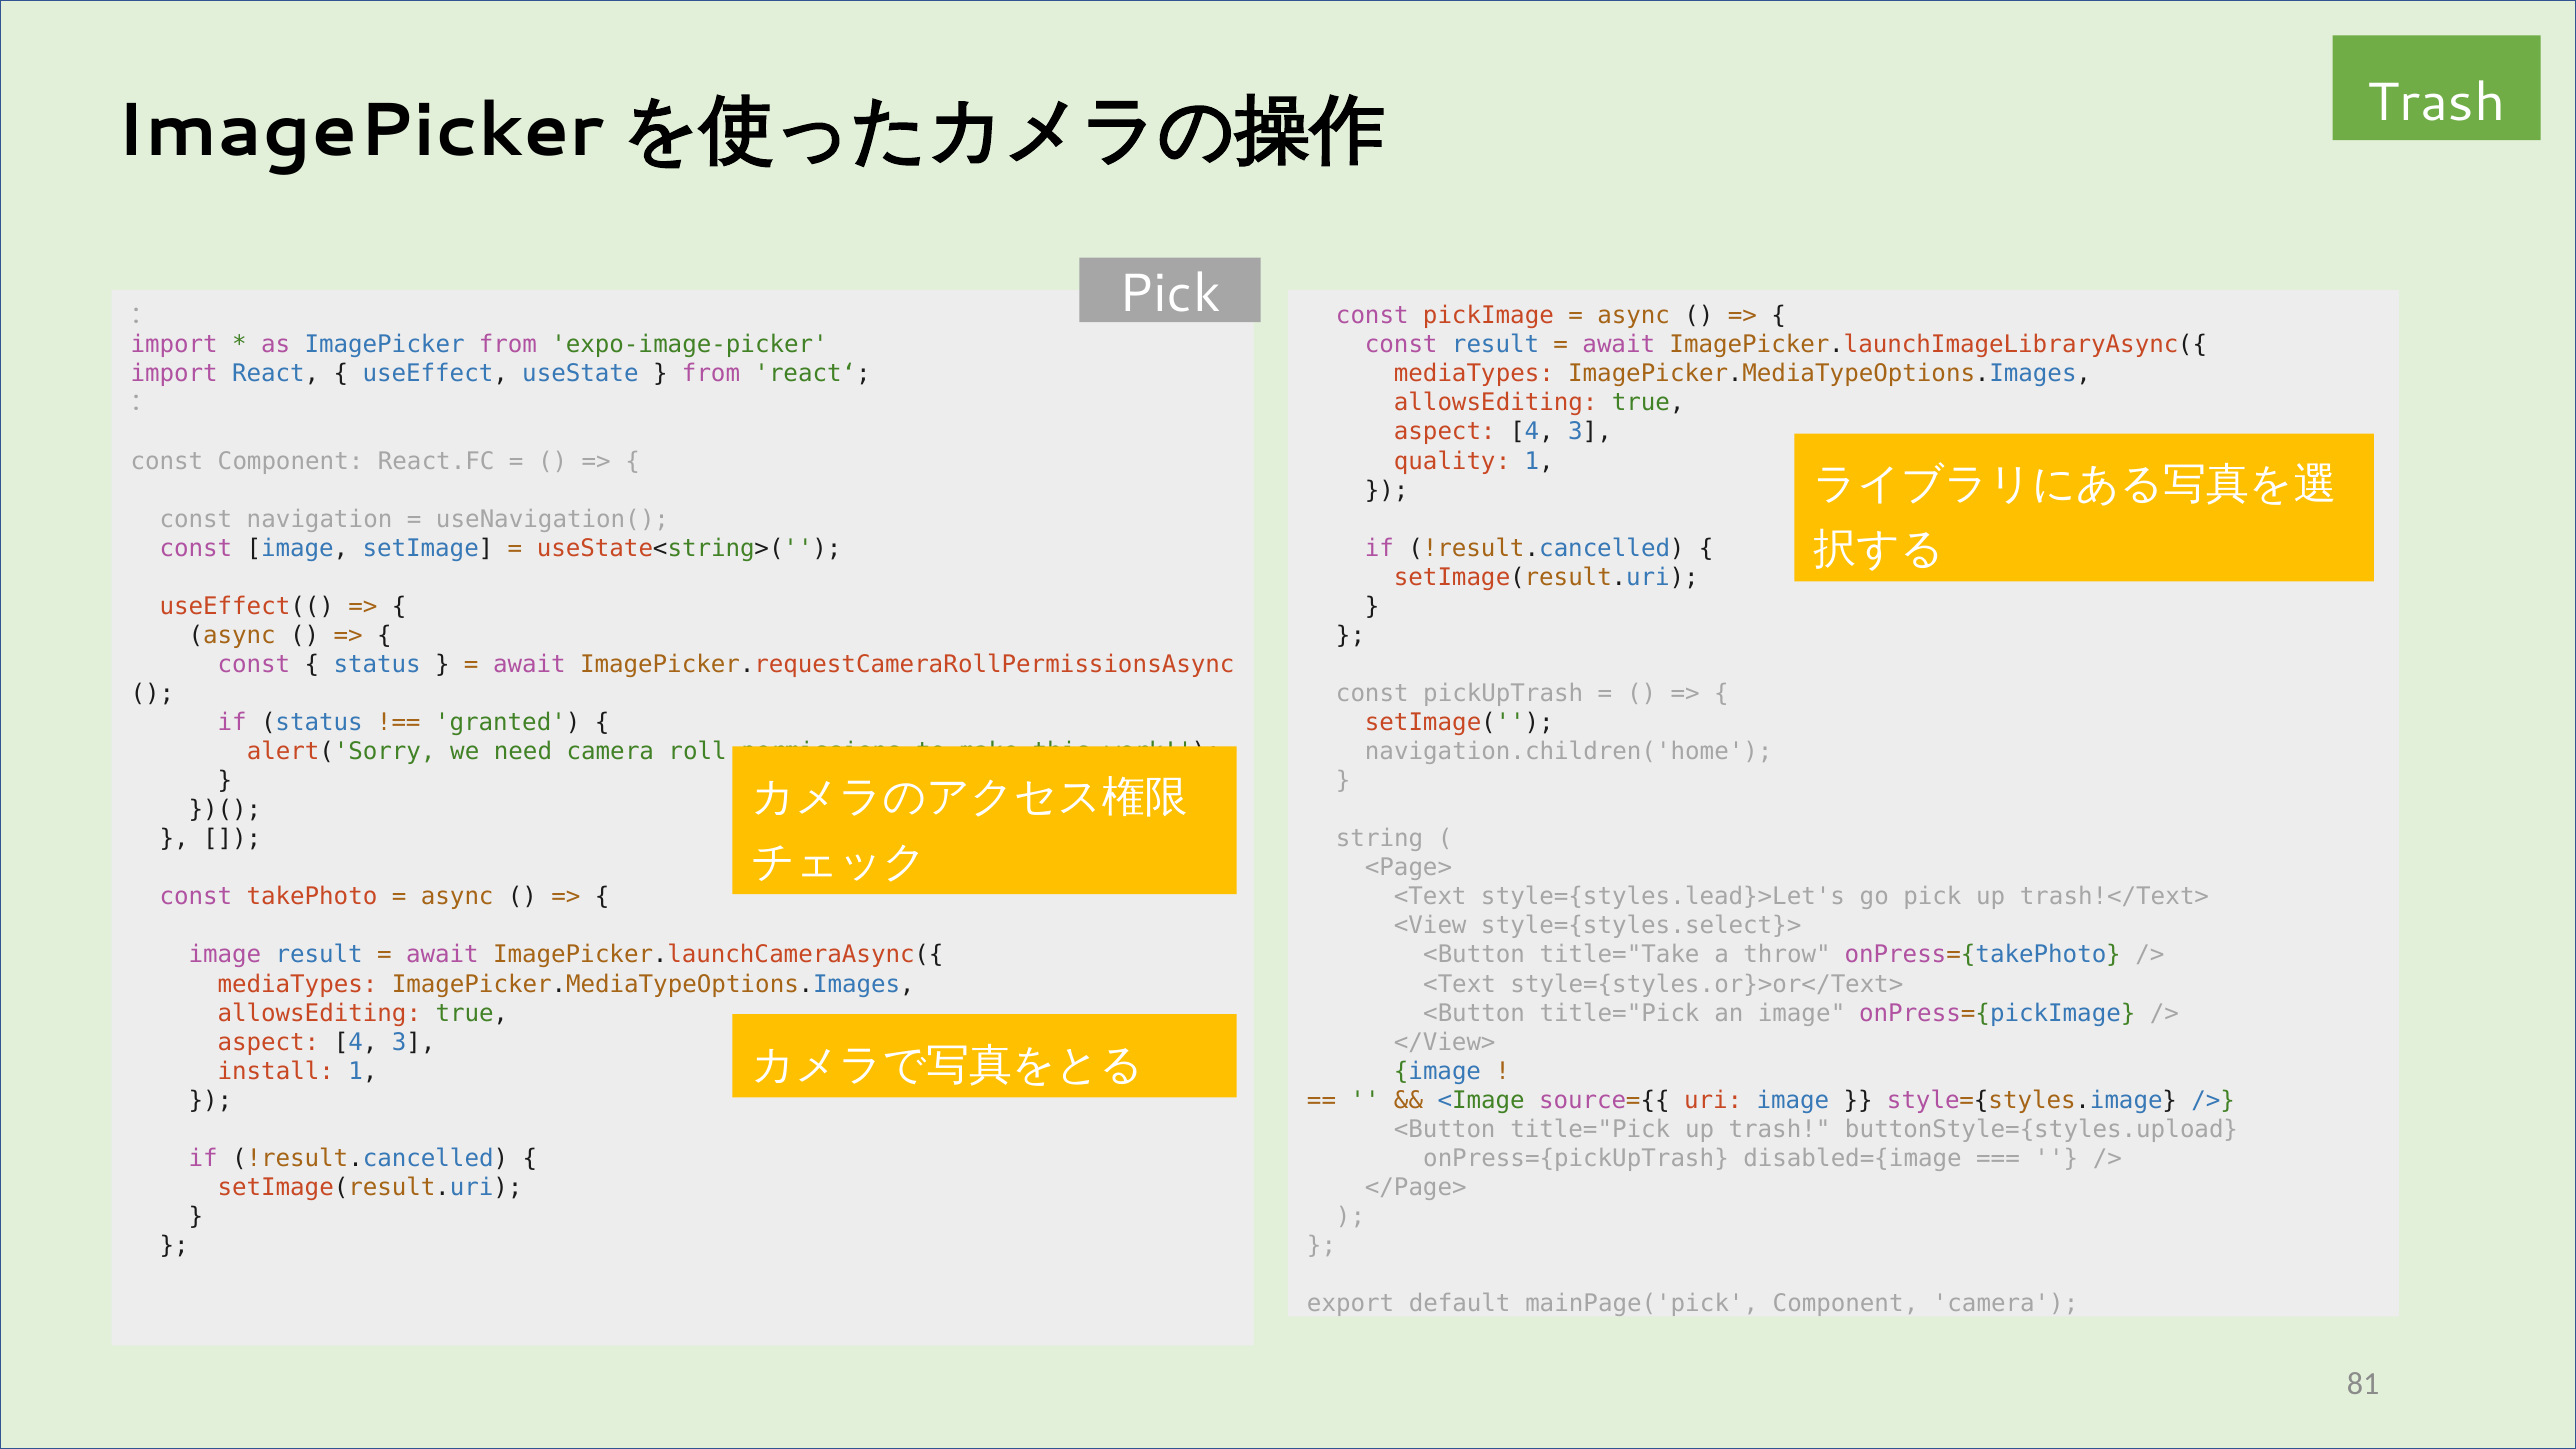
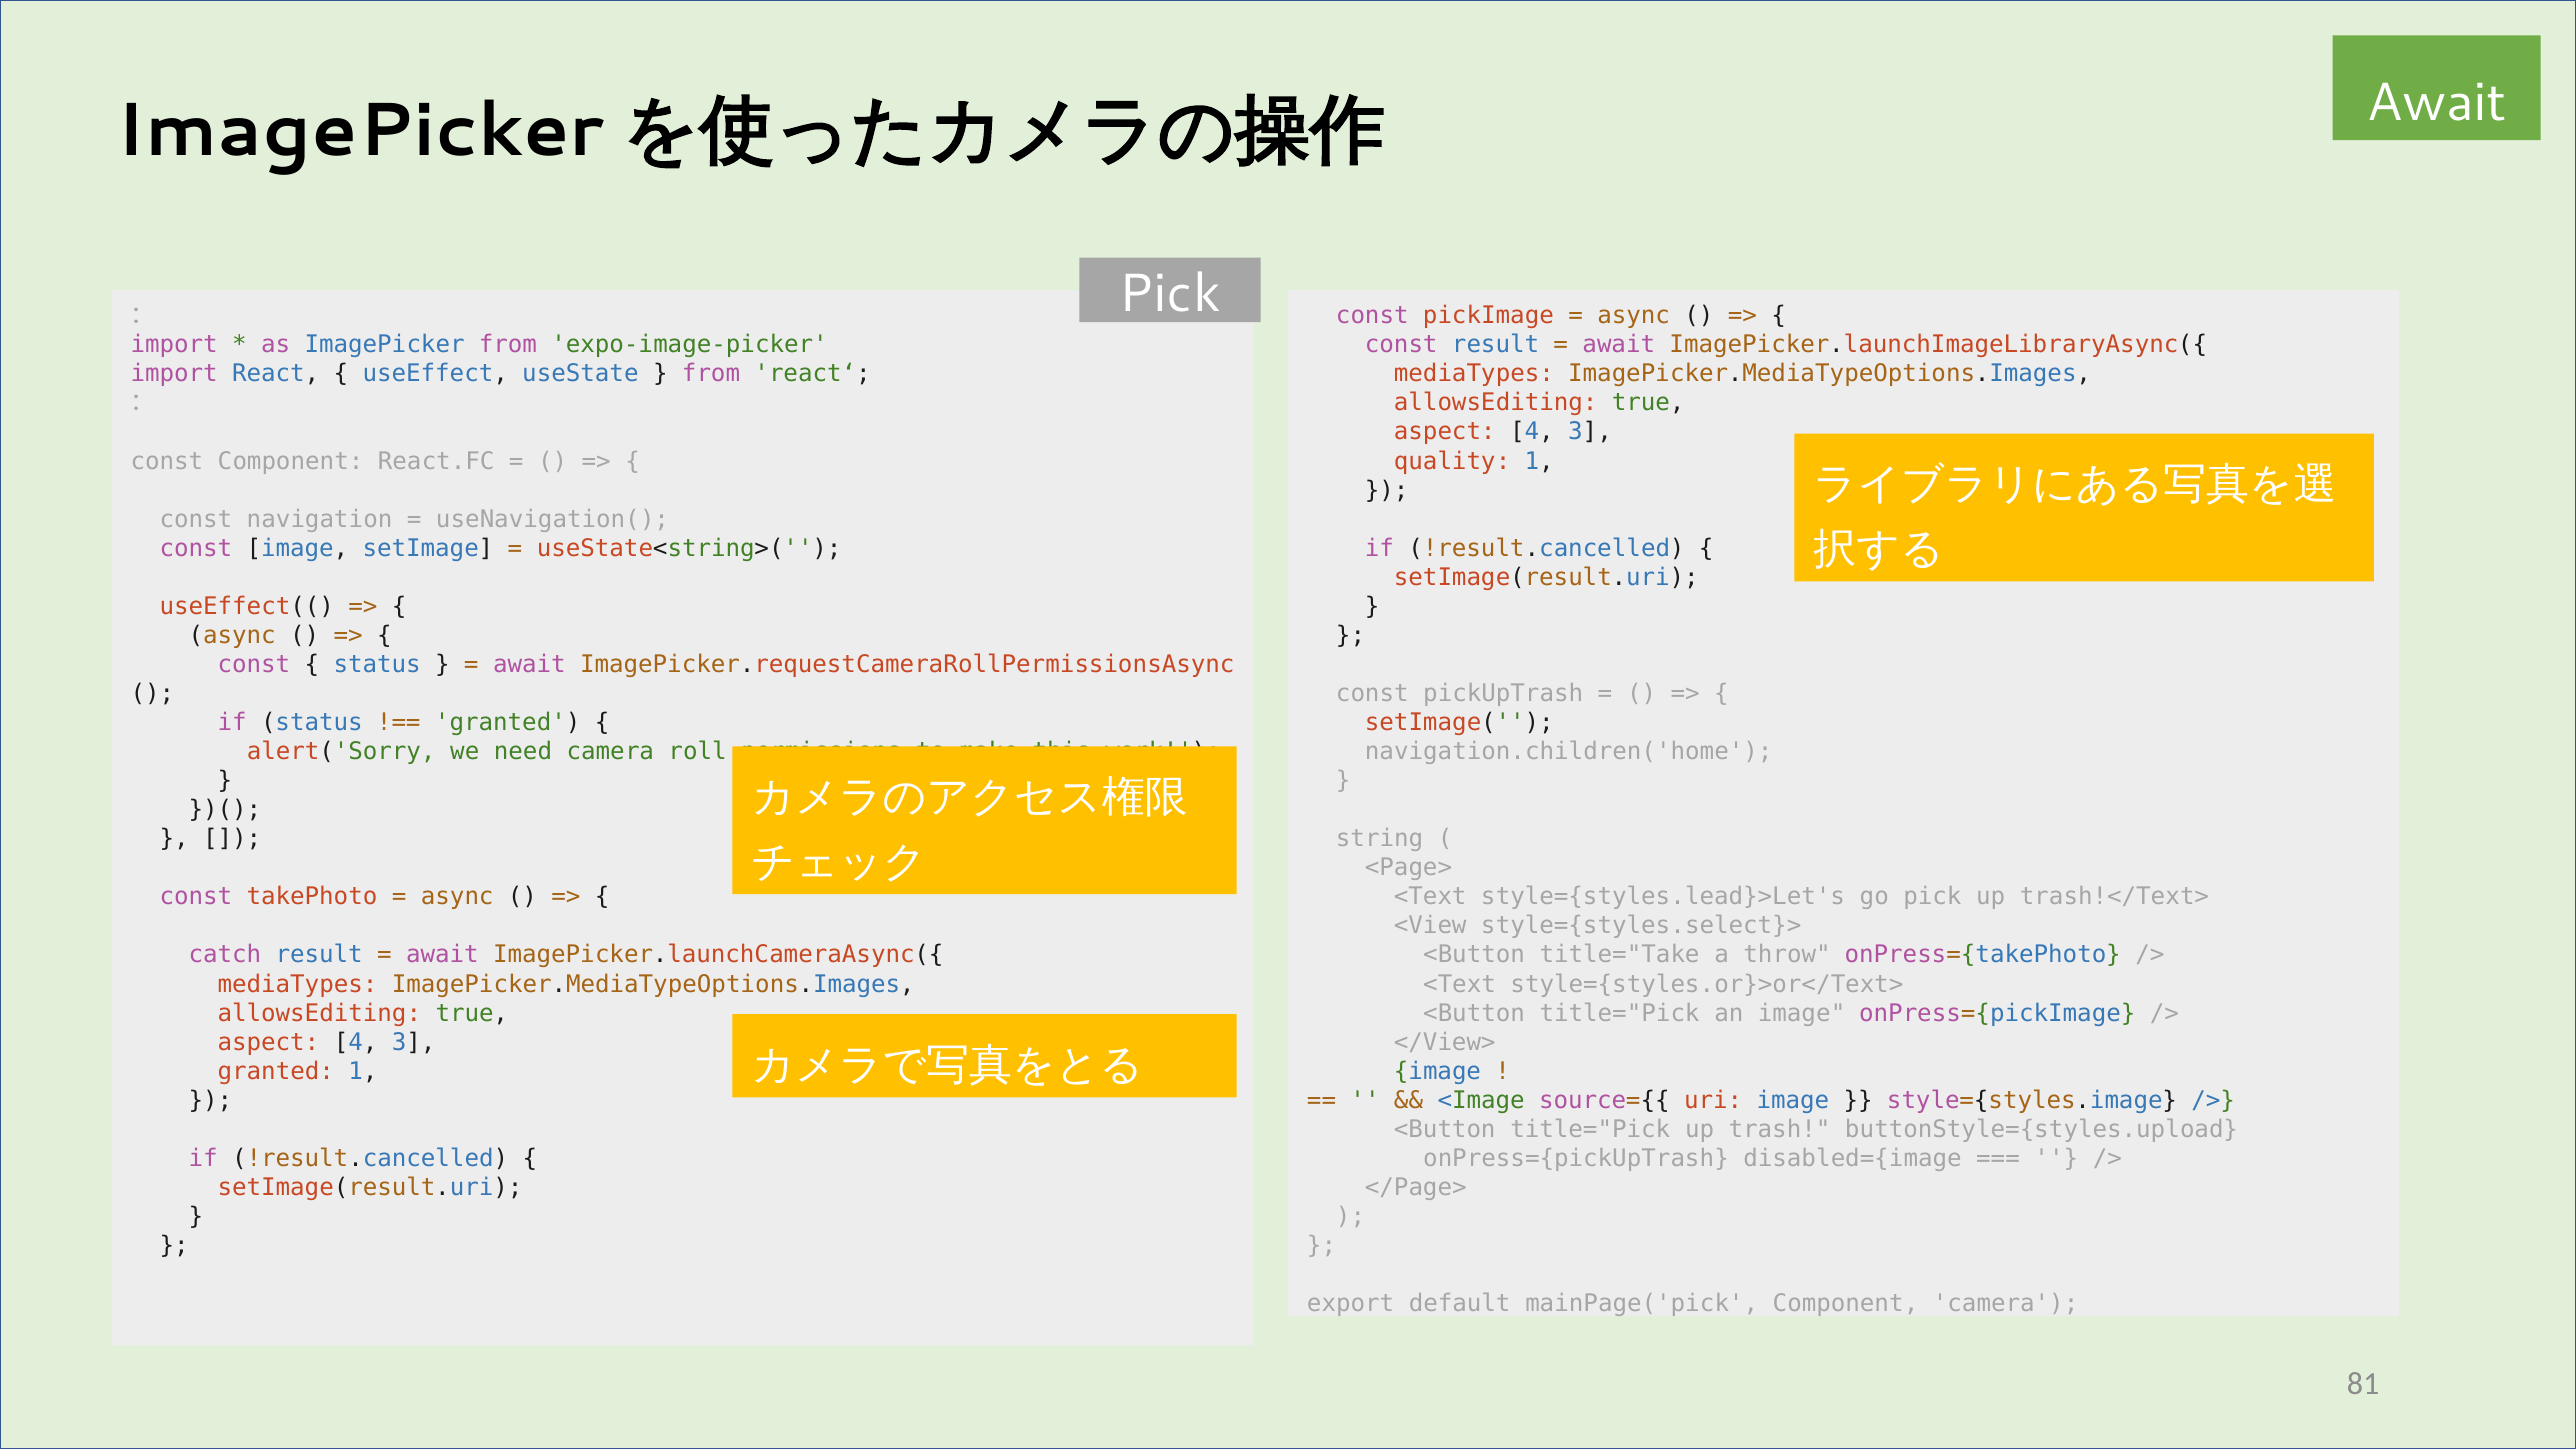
Trash at (2437, 102): Trash -> Await
image at (225, 955): image -> catch
install at (276, 1071): install -> granted
